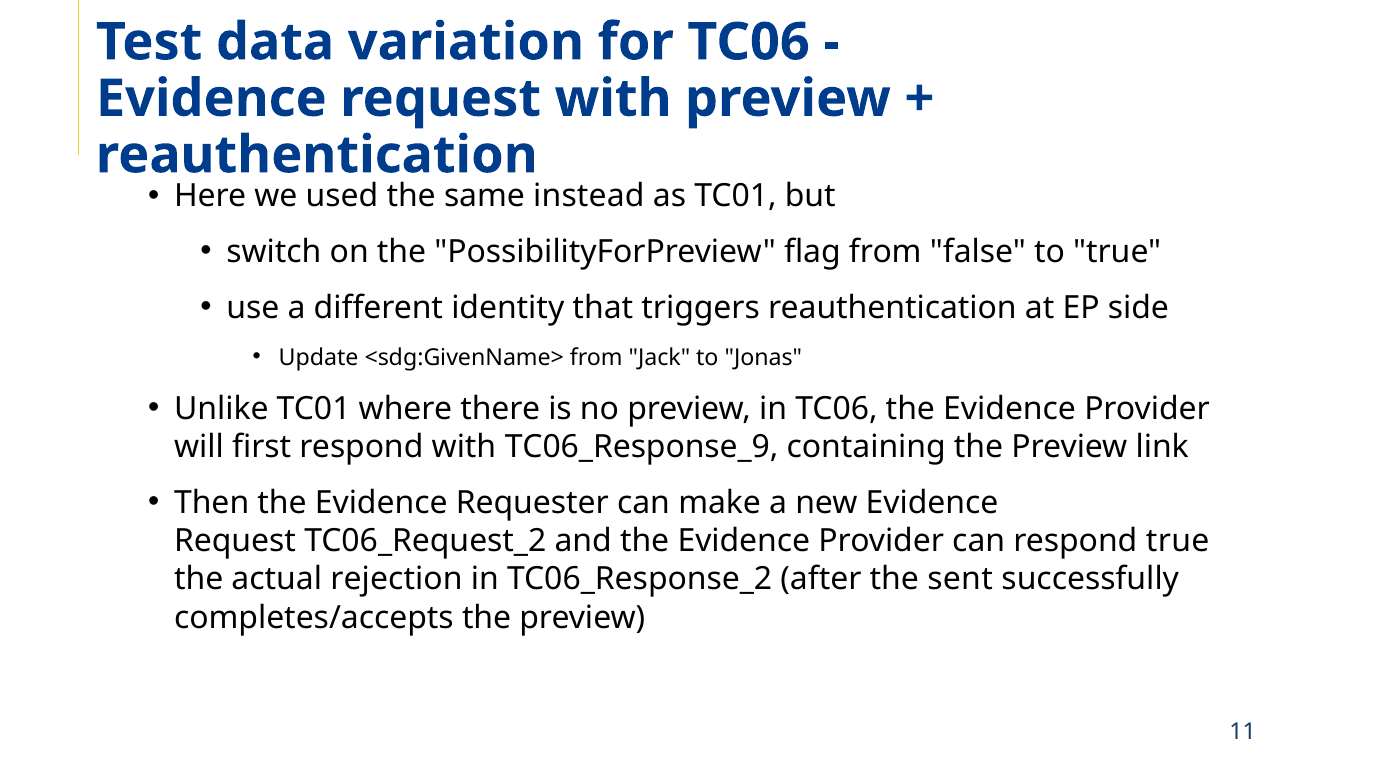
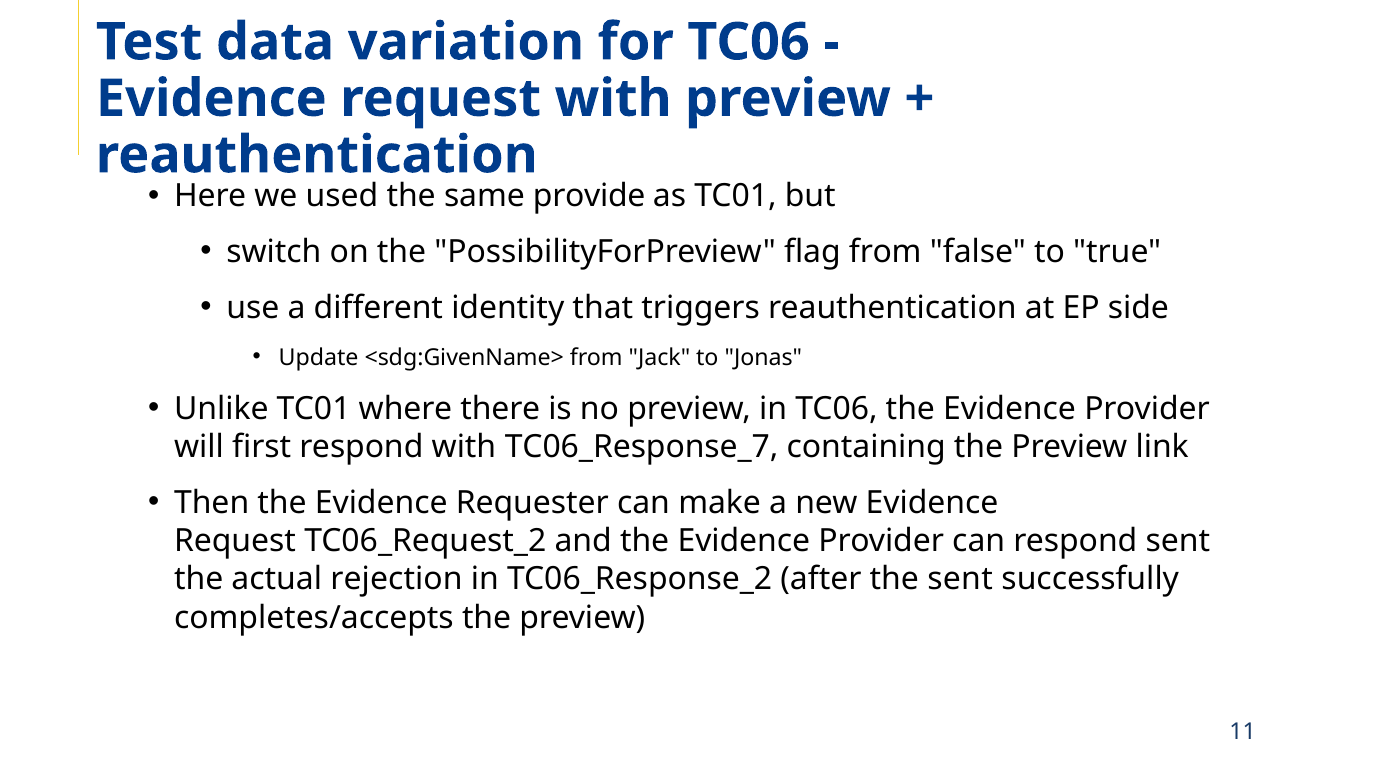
instead: instead -> provide
TC06_Response_9: TC06_Response_9 -> TC06_Response_7
respond true: true -> sent
